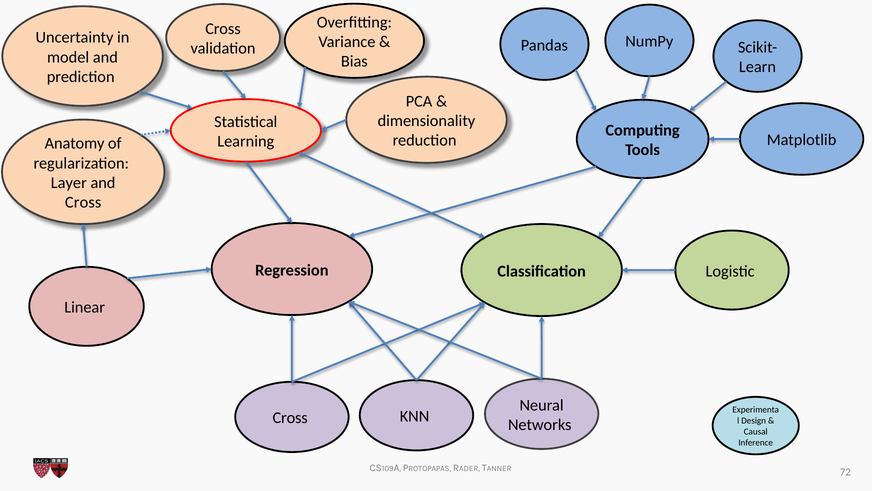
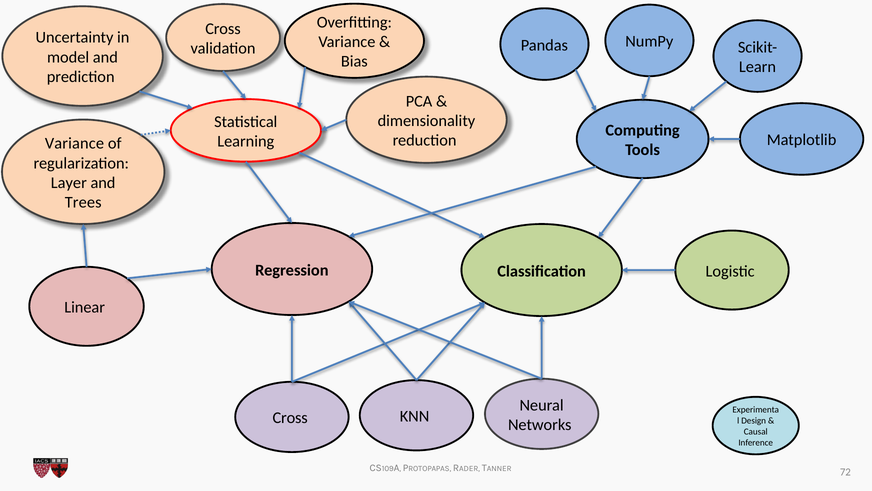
Anatomy at (75, 143): Anatomy -> Variance
Cross at (83, 202): Cross -> Trees
